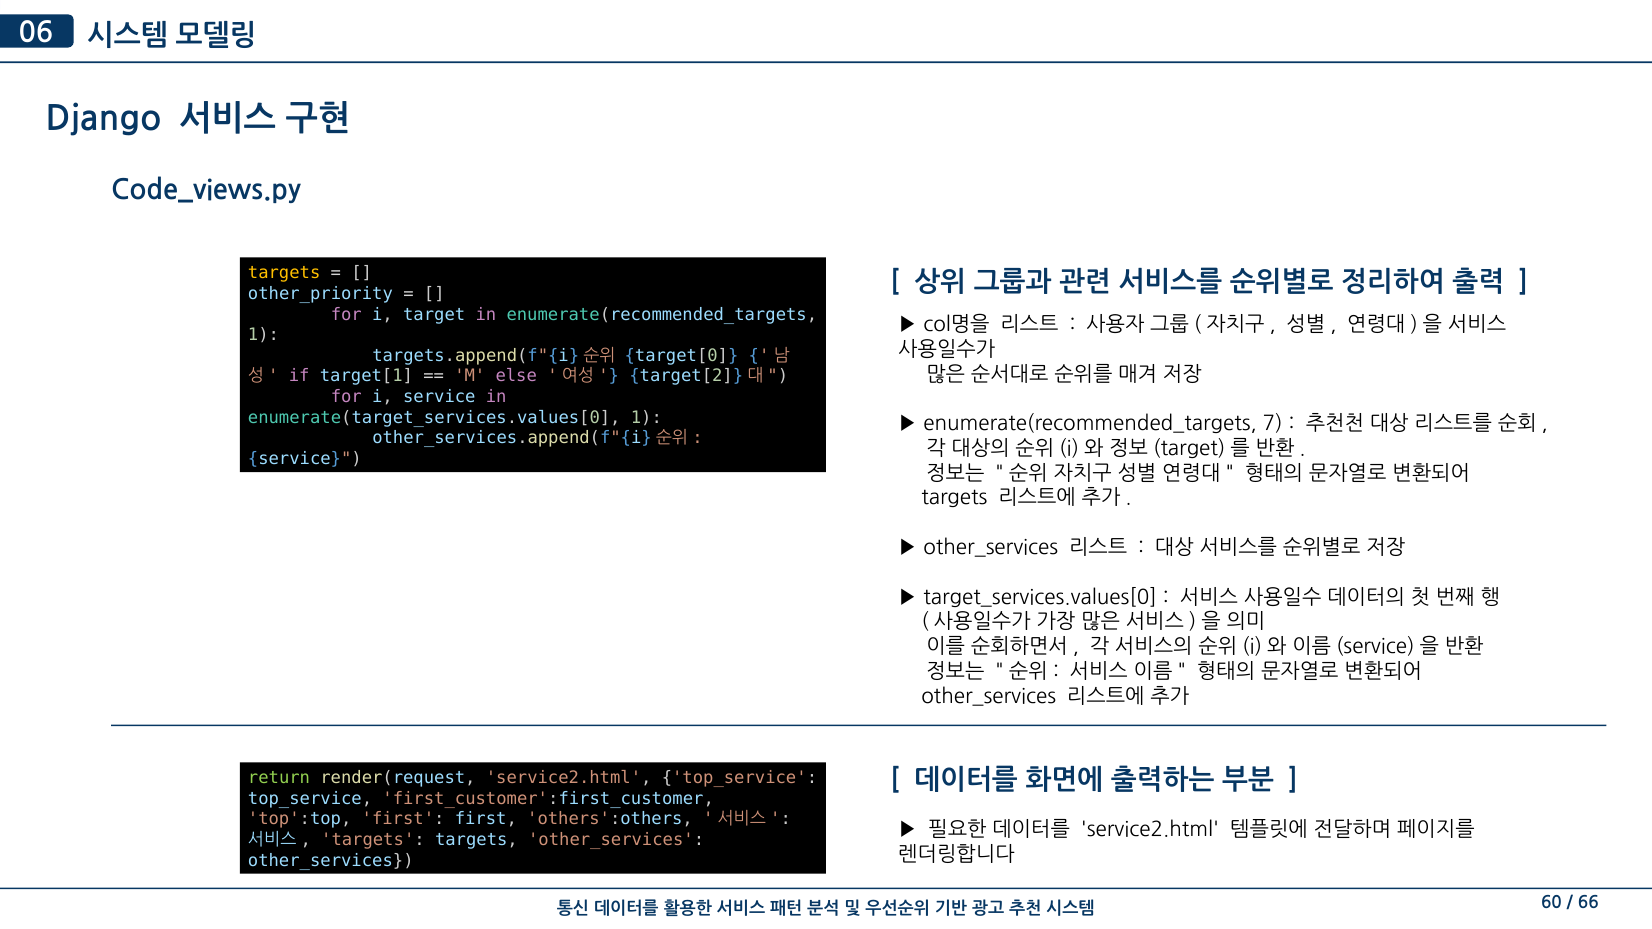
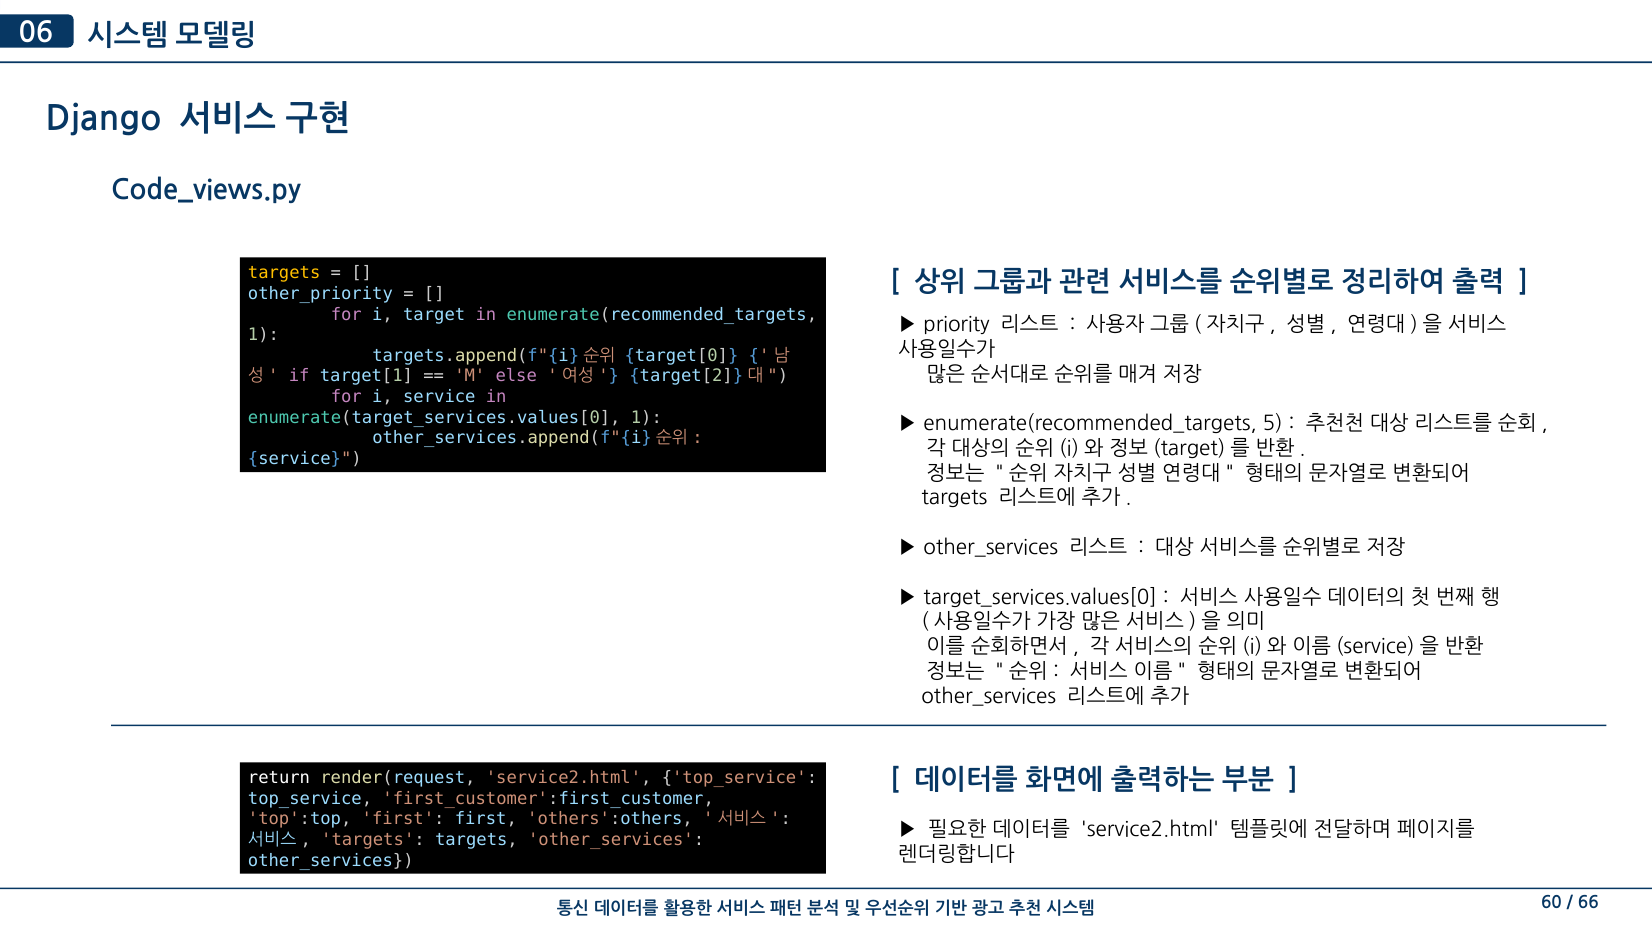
col명을: col명을 -> priority
7: 7 -> 5
return colour: light green -> white
